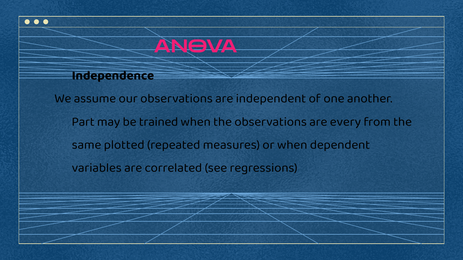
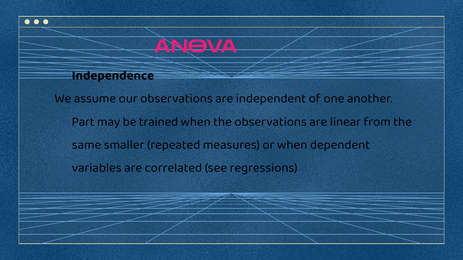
every: every -> linear
plotted: plotted -> smaller
